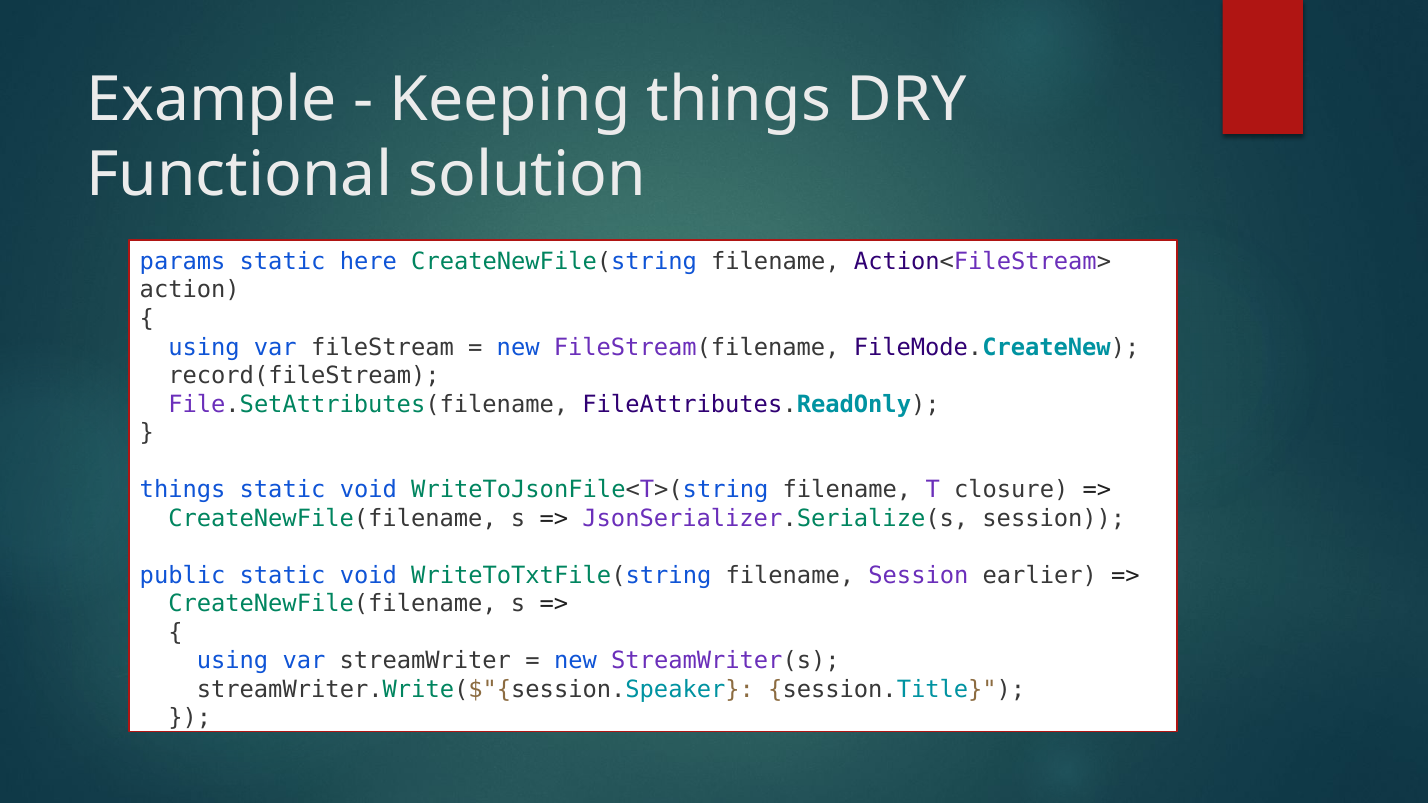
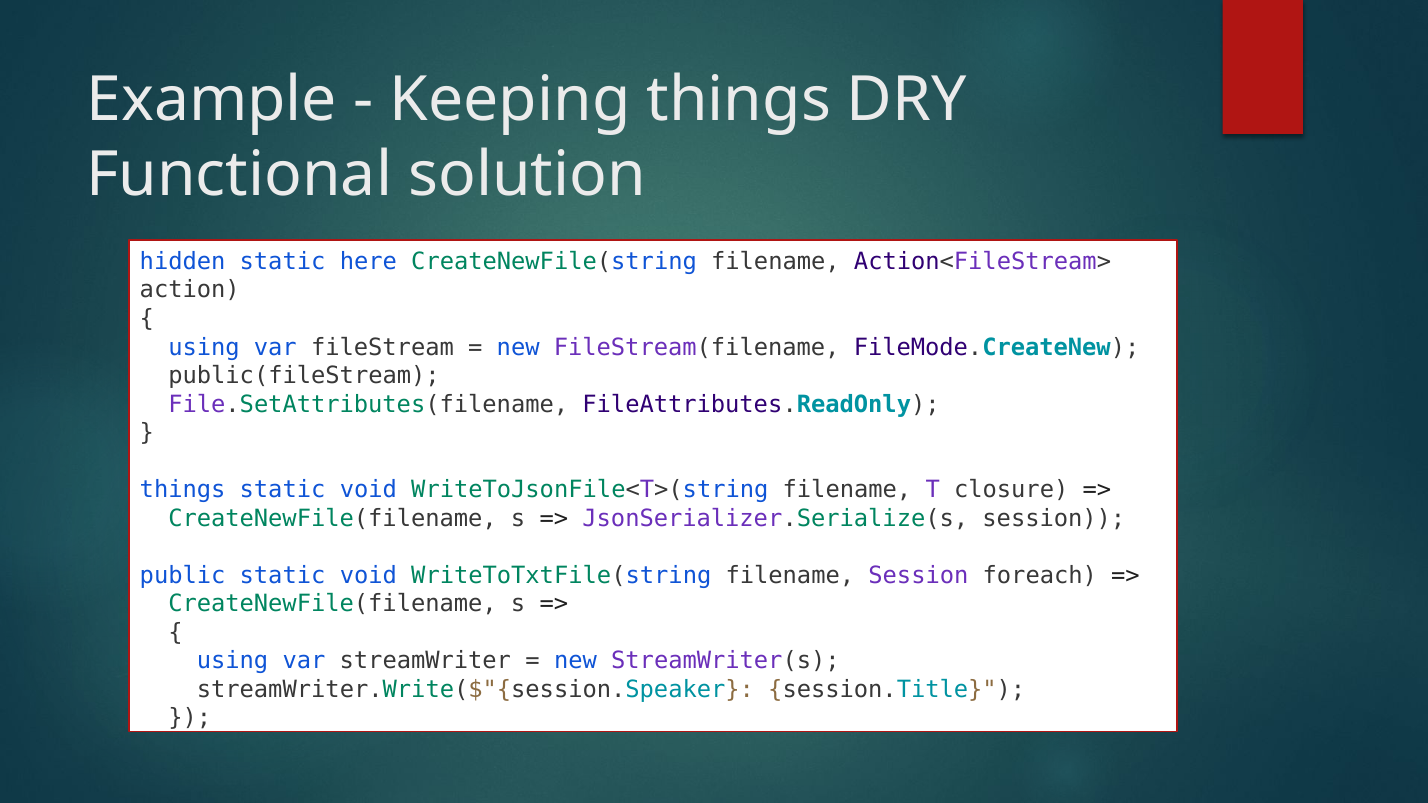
params: params -> hidden
record(fileStream: record(fileStream -> public(fileStream
earlier: earlier -> foreach
